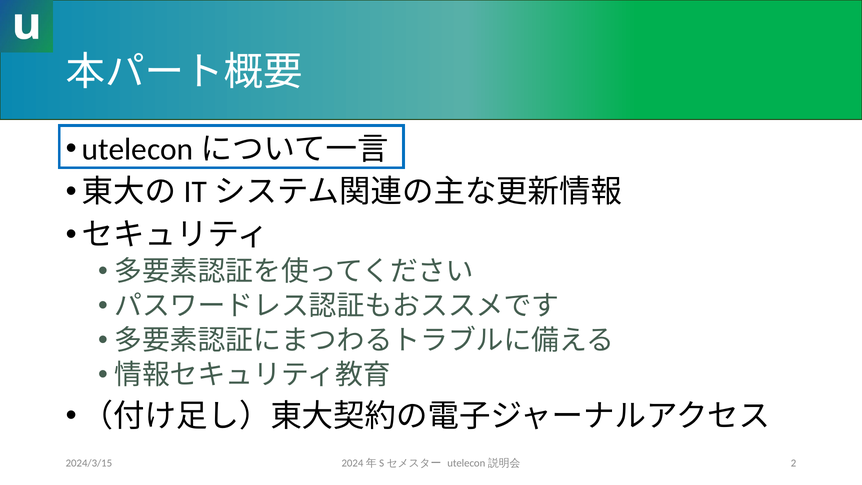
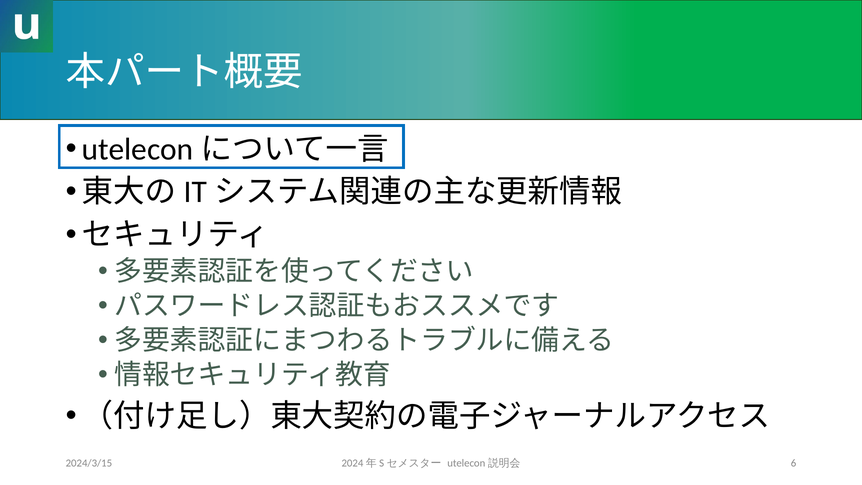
2: 2 -> 6
